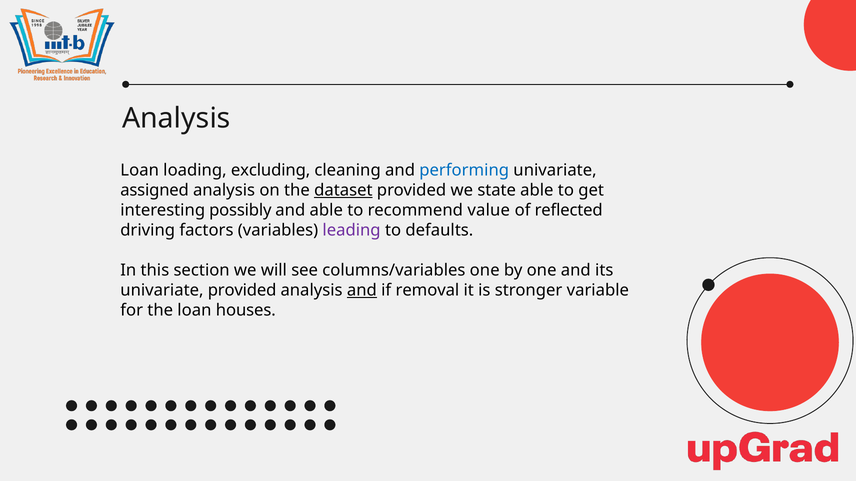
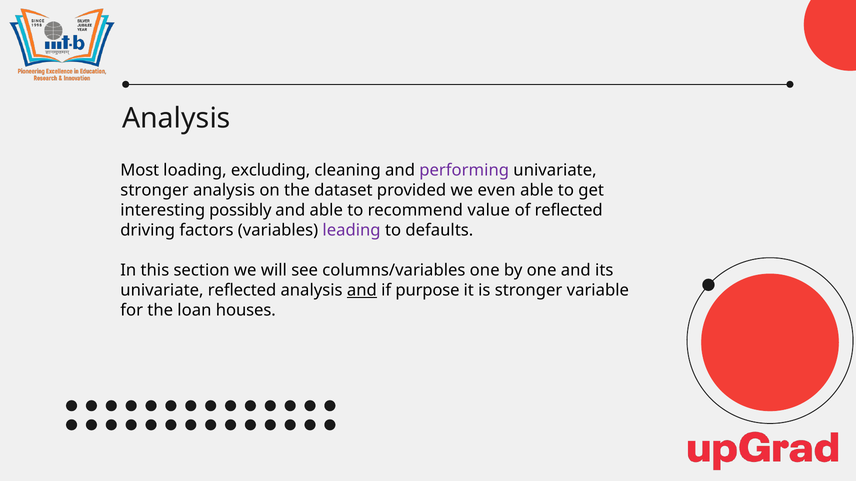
Loan at (140, 171): Loan -> Most
performing colour: blue -> purple
assigned at (155, 191): assigned -> stronger
dataset underline: present -> none
state: state -> even
univariate provided: provided -> reflected
removal: removal -> purpose
